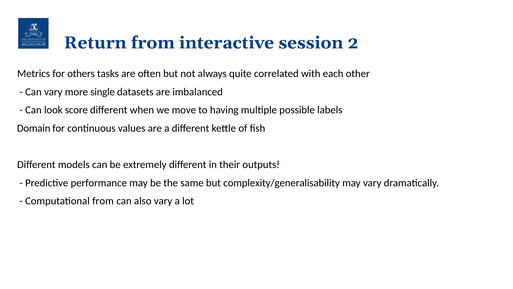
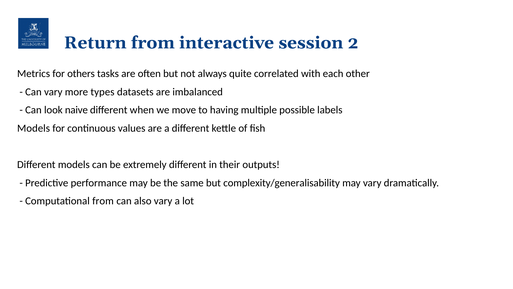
single: single -> types
score: score -> naive
Domain at (34, 128): Domain -> Models
